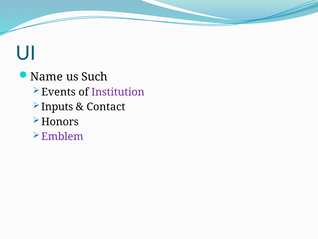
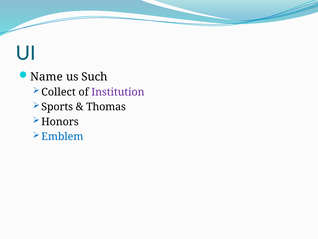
Events: Events -> Collect
Inputs: Inputs -> Sports
Contact: Contact -> Thomas
Emblem colour: purple -> blue
